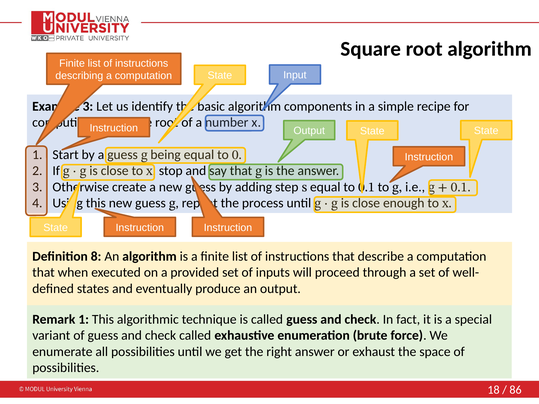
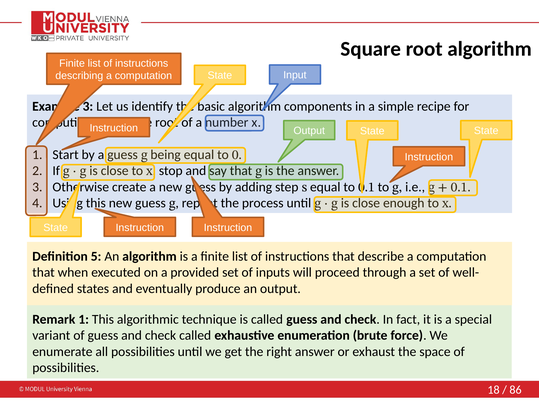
8: 8 -> 5
